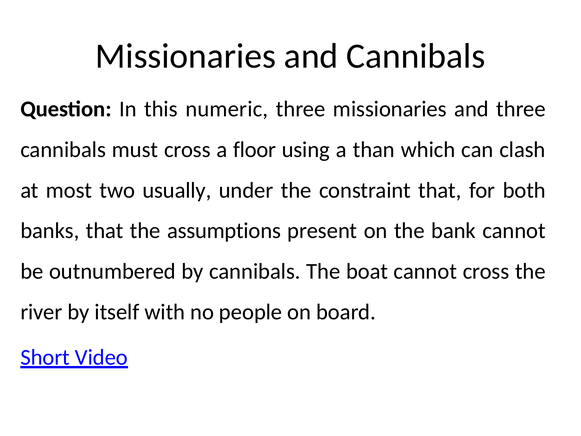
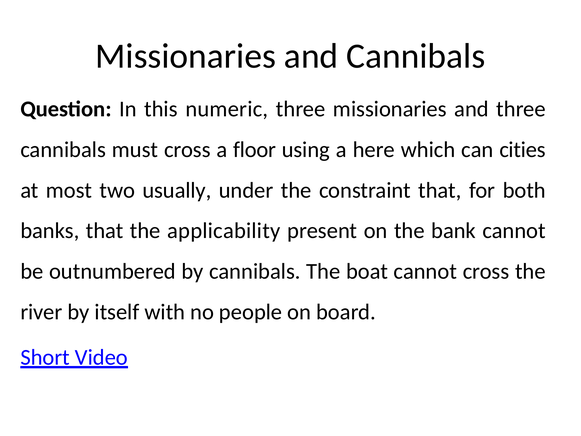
than: than -> here
clash: clash -> cities
assumptions: assumptions -> applicability
